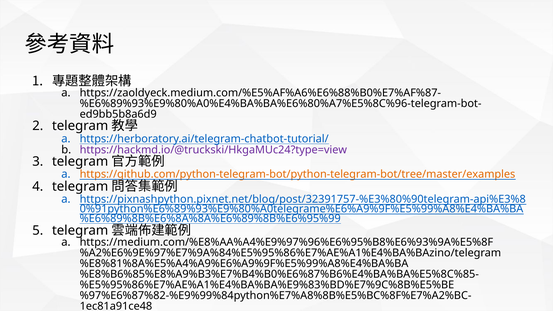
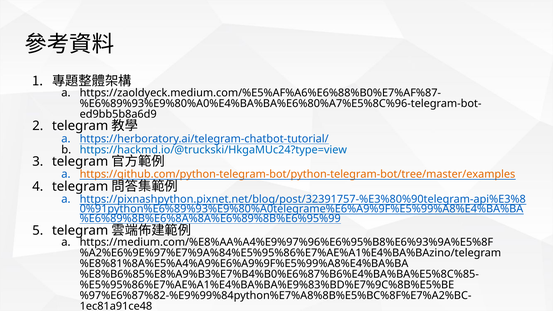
https://hackmd.io/@truckski/HkgaMUc24?type=view colour: purple -> blue
